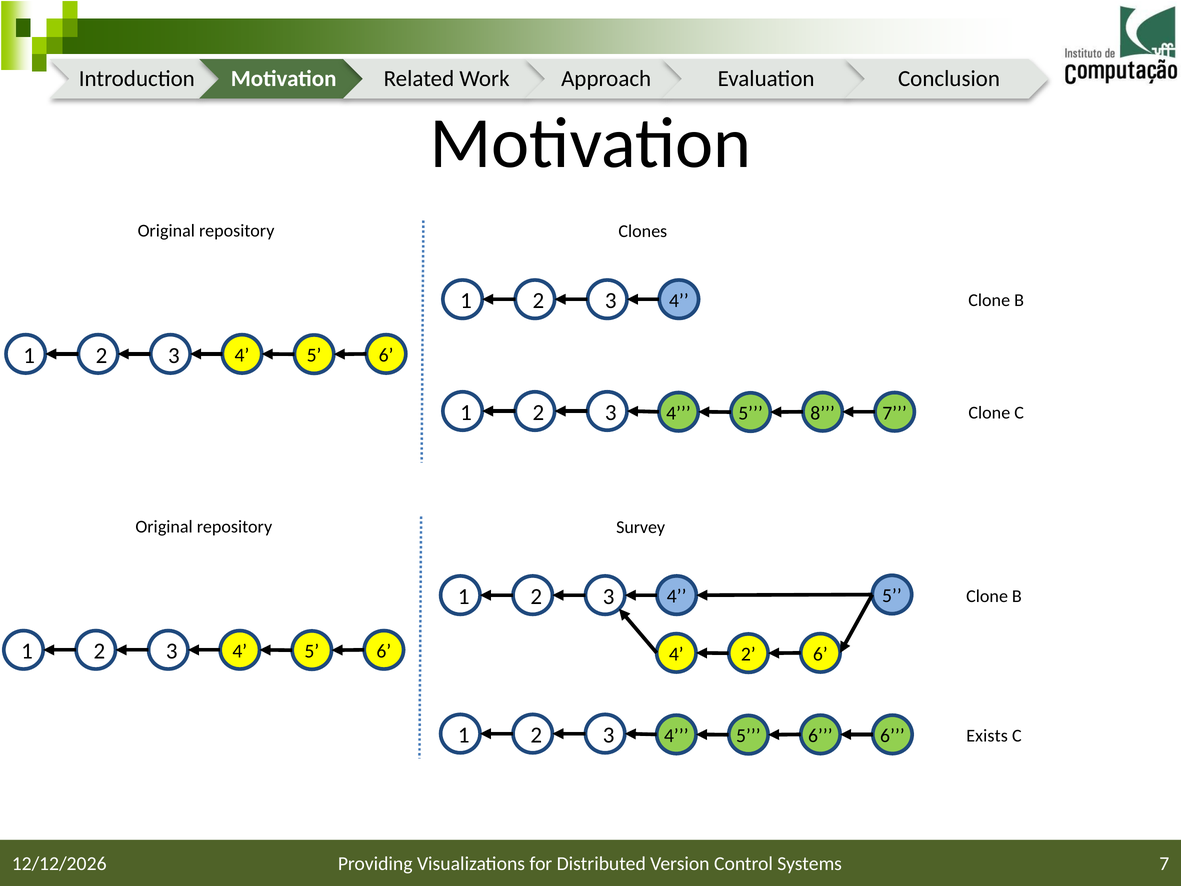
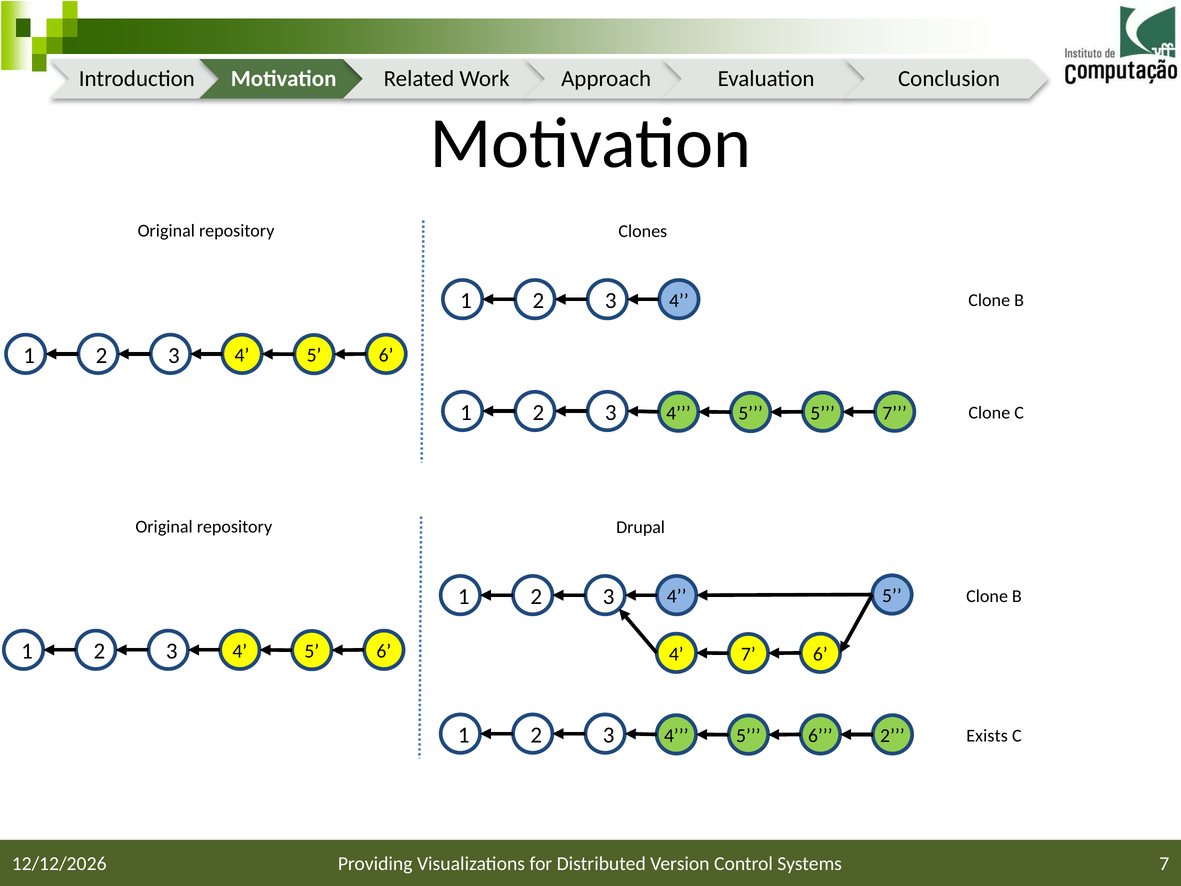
5 8: 8 -> 5
Survey: Survey -> Drupal
4 2: 2 -> 7
6 6: 6 -> 2
